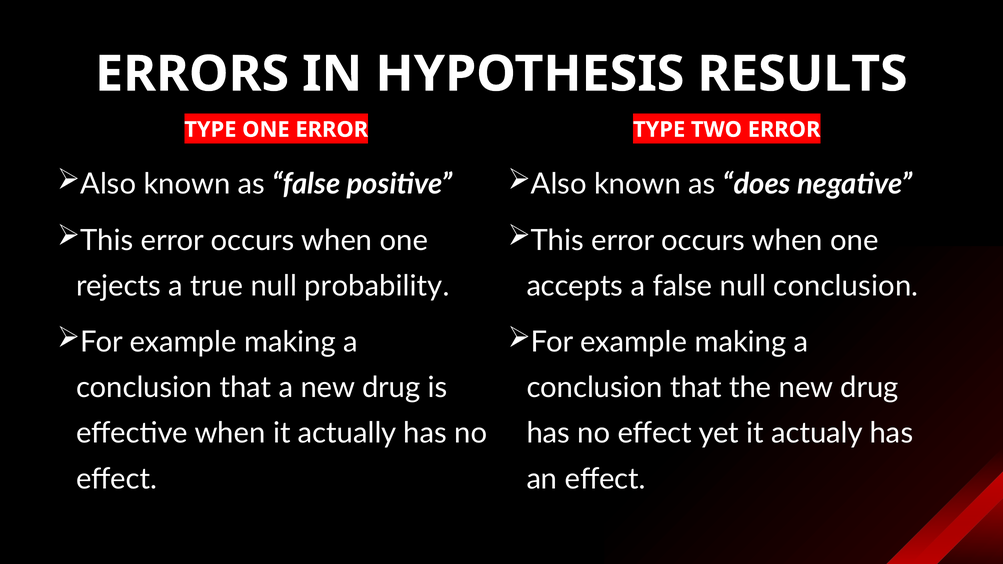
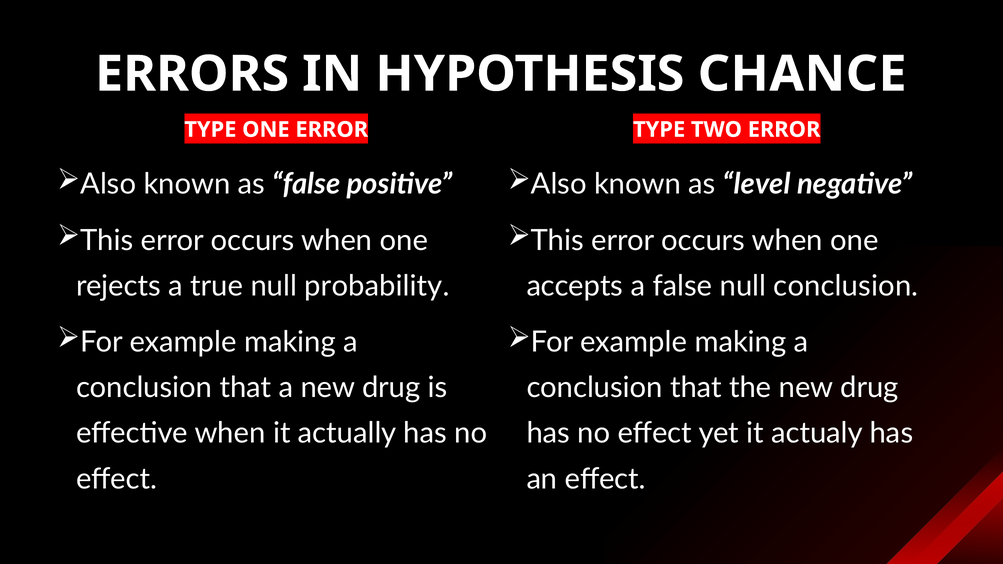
RESULTS: RESULTS -> CHANCE
does: does -> level
